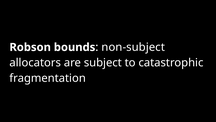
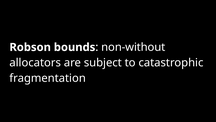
non-subject: non-subject -> non-without
